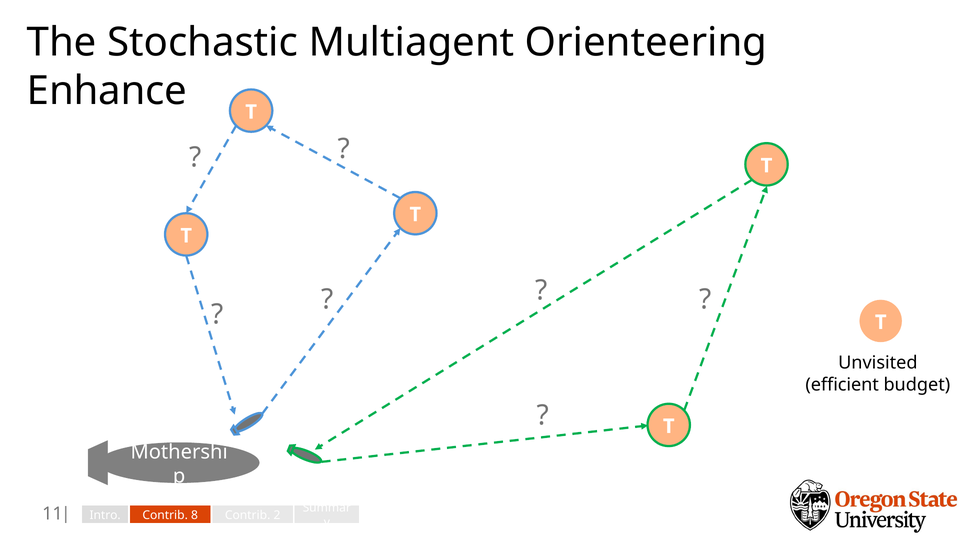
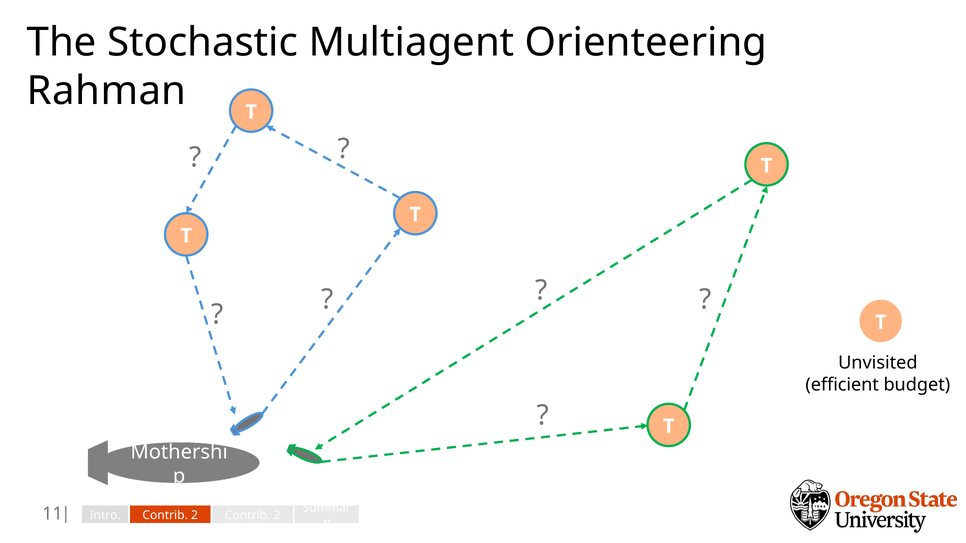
Enhance: Enhance -> Rahman
Intro Contrib 8: 8 -> 2
